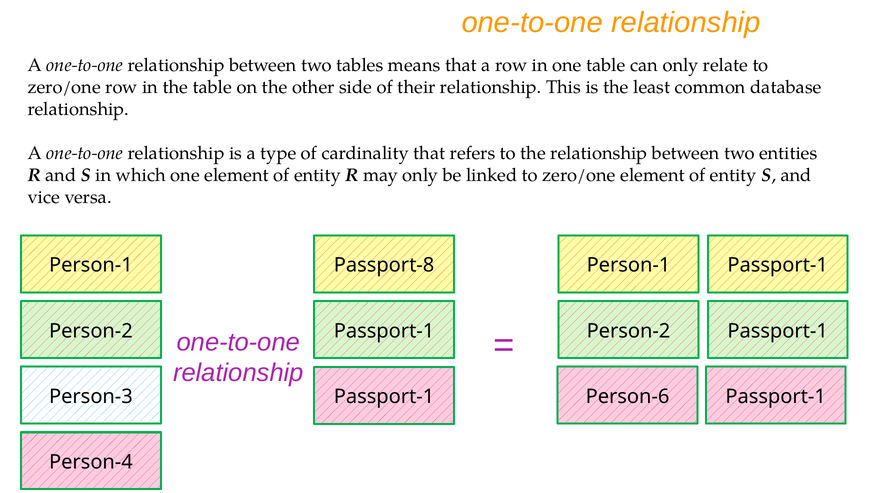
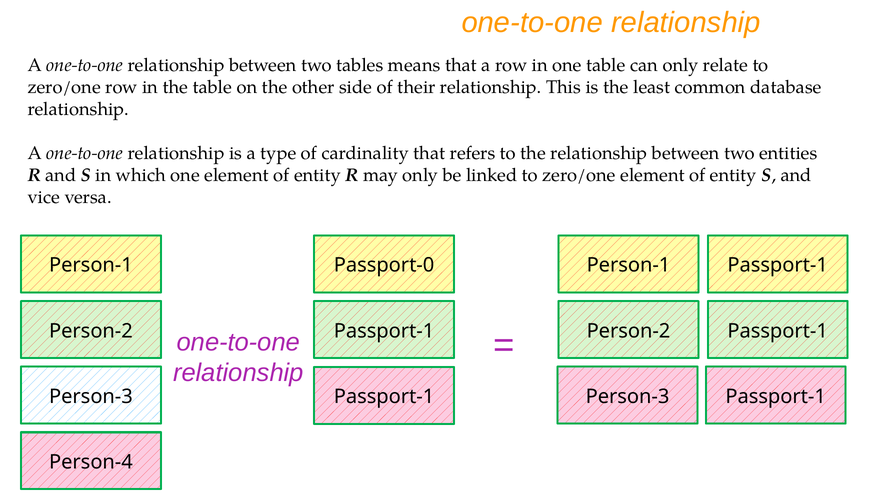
Passport-8: Passport-8 -> Passport-0
Person-3 Passport-1 Person-6: Person-6 -> Person-3
